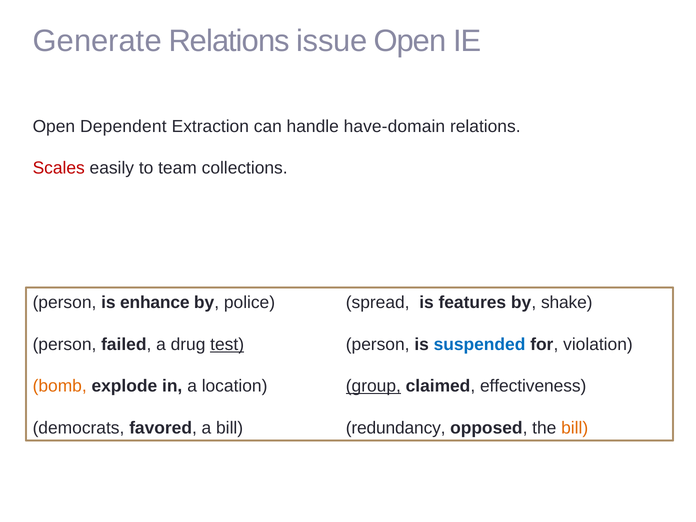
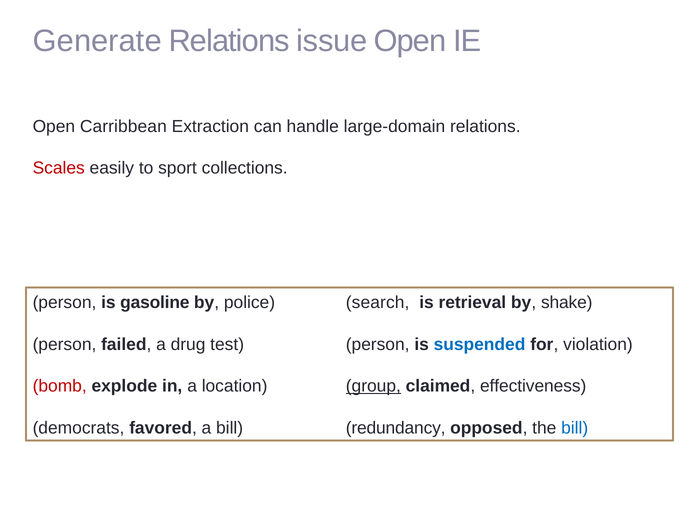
Dependent: Dependent -> Carribbean
have-domain: have-domain -> large-domain
team: team -> sport
enhance: enhance -> gasoline
spread: spread -> search
features: features -> retrieval
test underline: present -> none
bomb colour: orange -> red
bill at (575, 428) colour: orange -> blue
